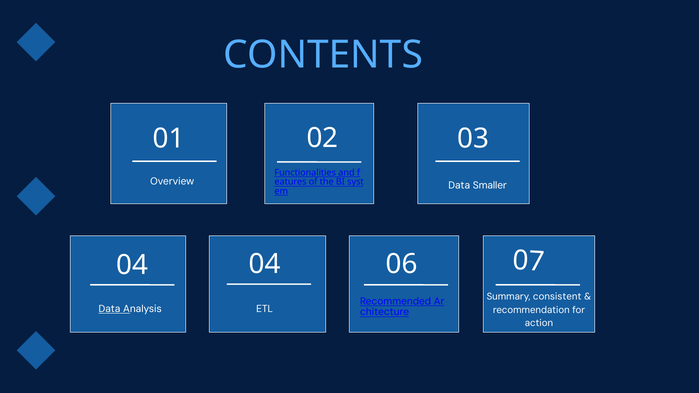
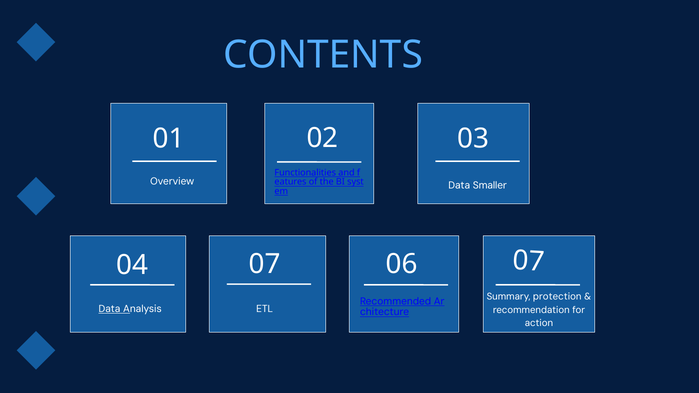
04 04: 04 -> 07
consistent: consistent -> protection
